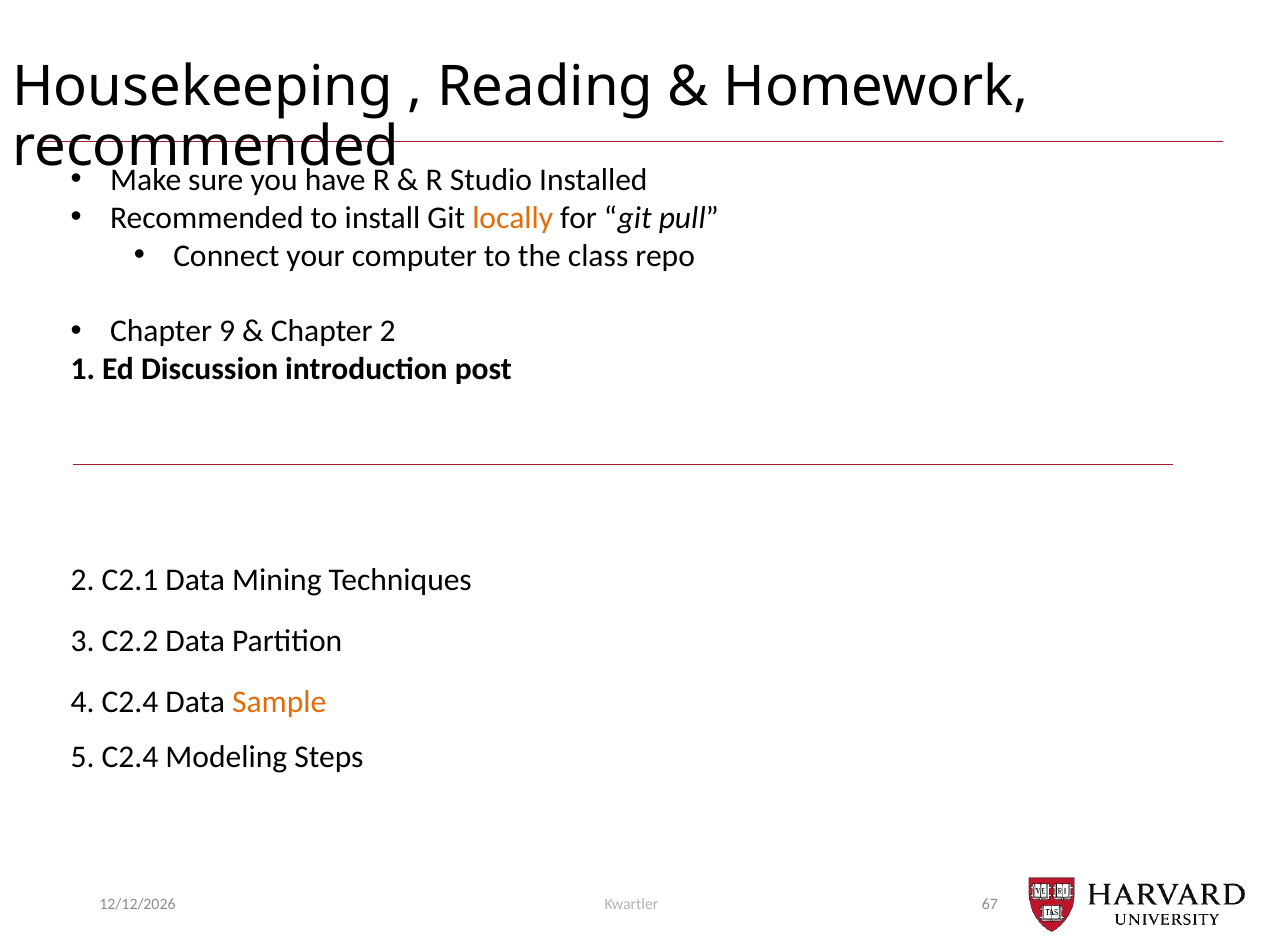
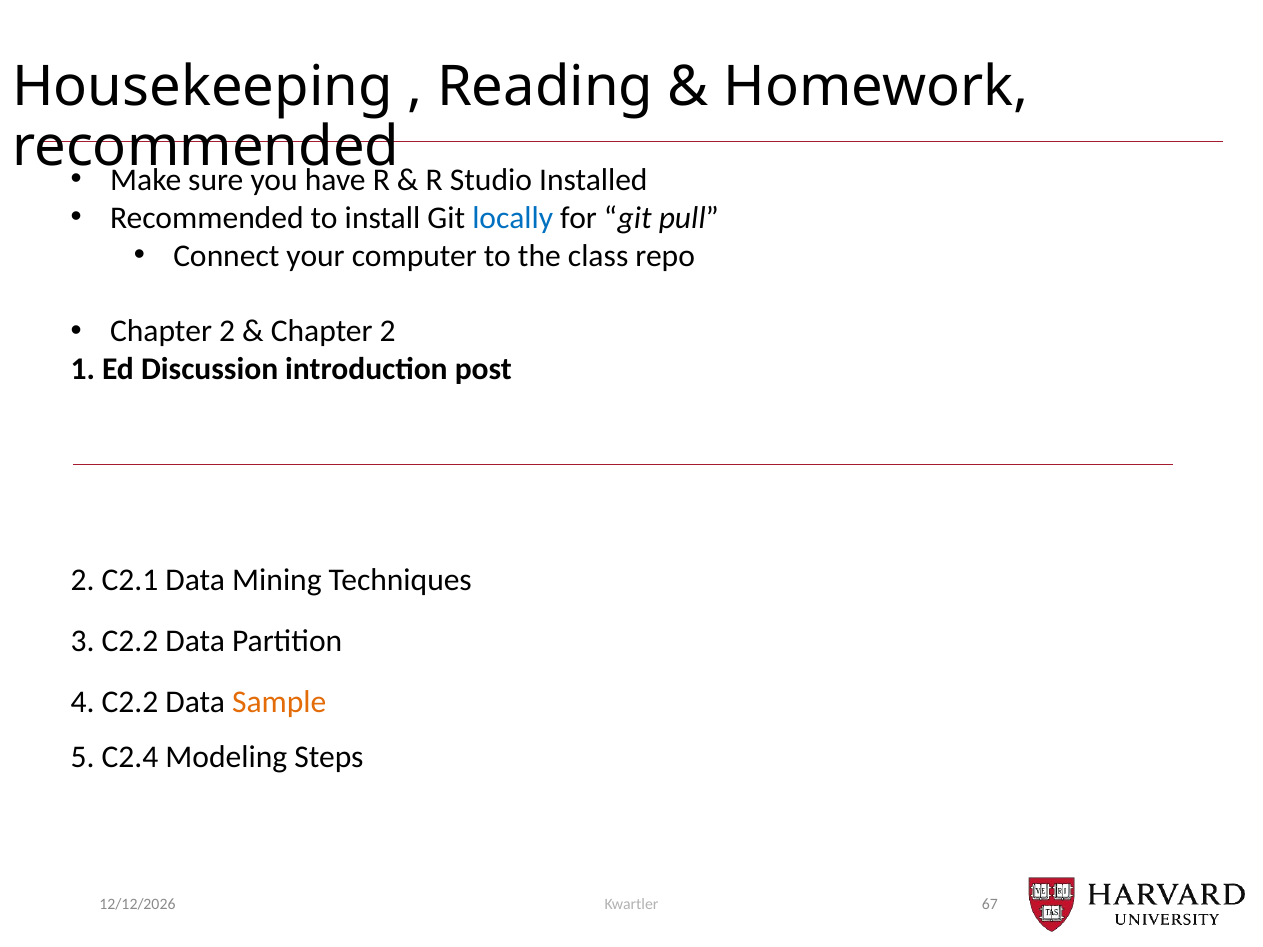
locally colour: orange -> blue
9 at (227, 331): 9 -> 2
4 C2.4: C2.4 -> C2.2
